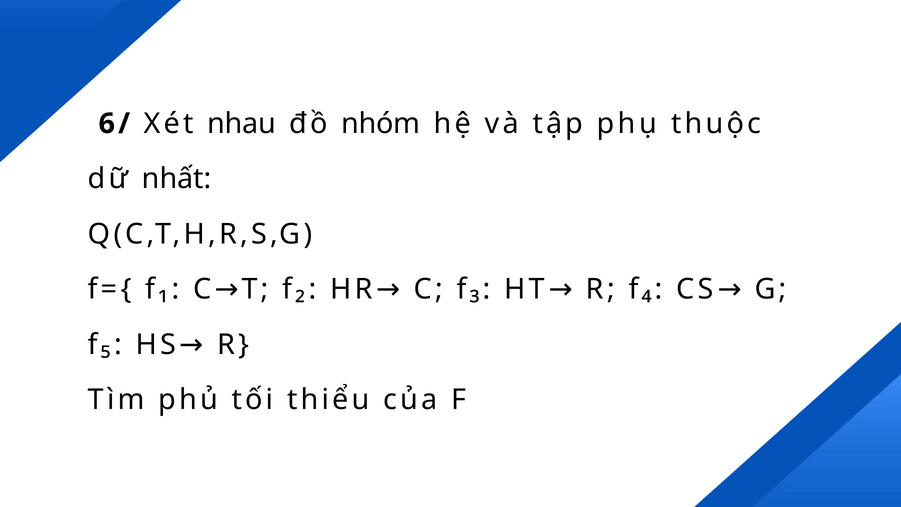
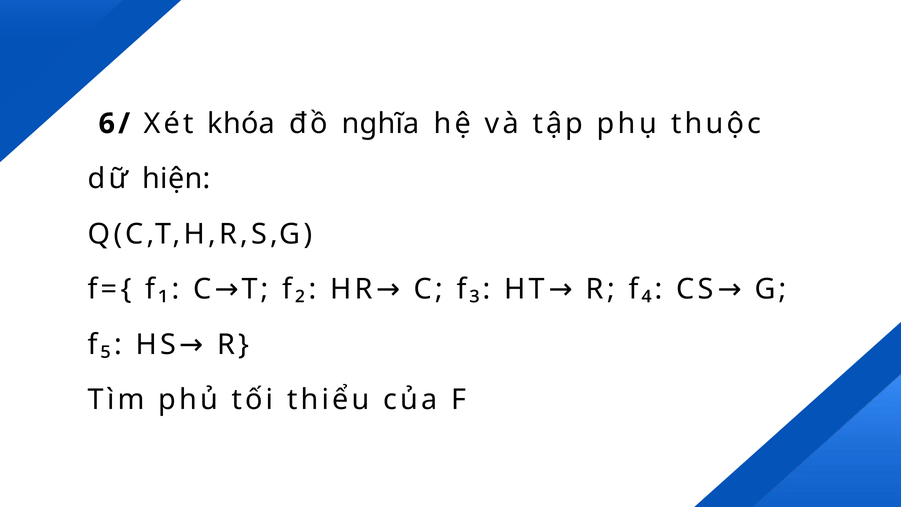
nhau: nhau -> khóa
nhóm: nhóm -> nghĩa
nhất: nhất -> hiện
